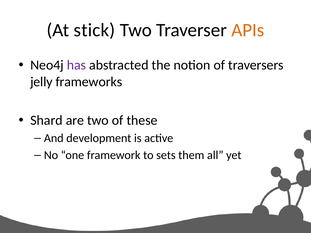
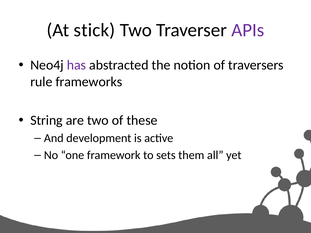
APIs colour: orange -> purple
jelly: jelly -> rule
Shard: Shard -> String
